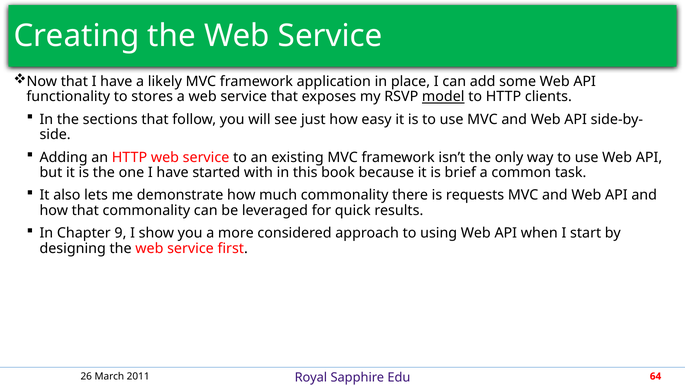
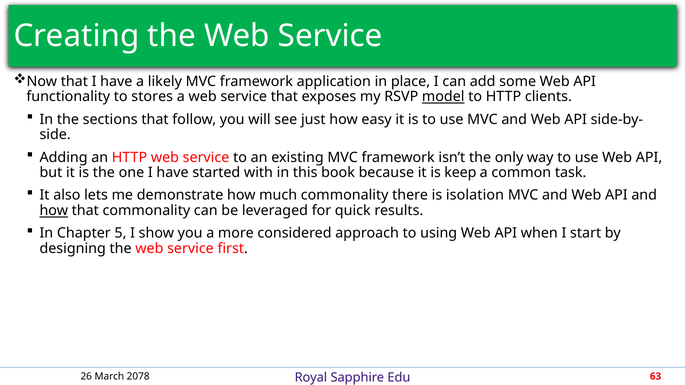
brief: brief -> keep
requests: requests -> isolation
how at (54, 211) underline: none -> present
9: 9 -> 5
2011: 2011 -> 2078
64: 64 -> 63
